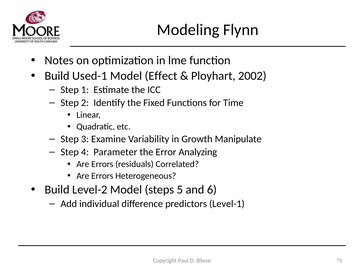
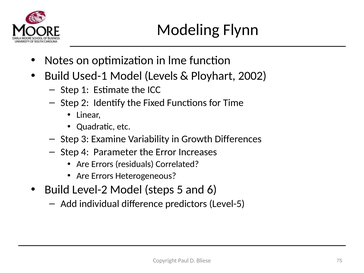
Effect: Effect -> Levels
Manipulate: Manipulate -> Differences
Analyzing: Analyzing -> Increases
Level-1: Level-1 -> Level-5
